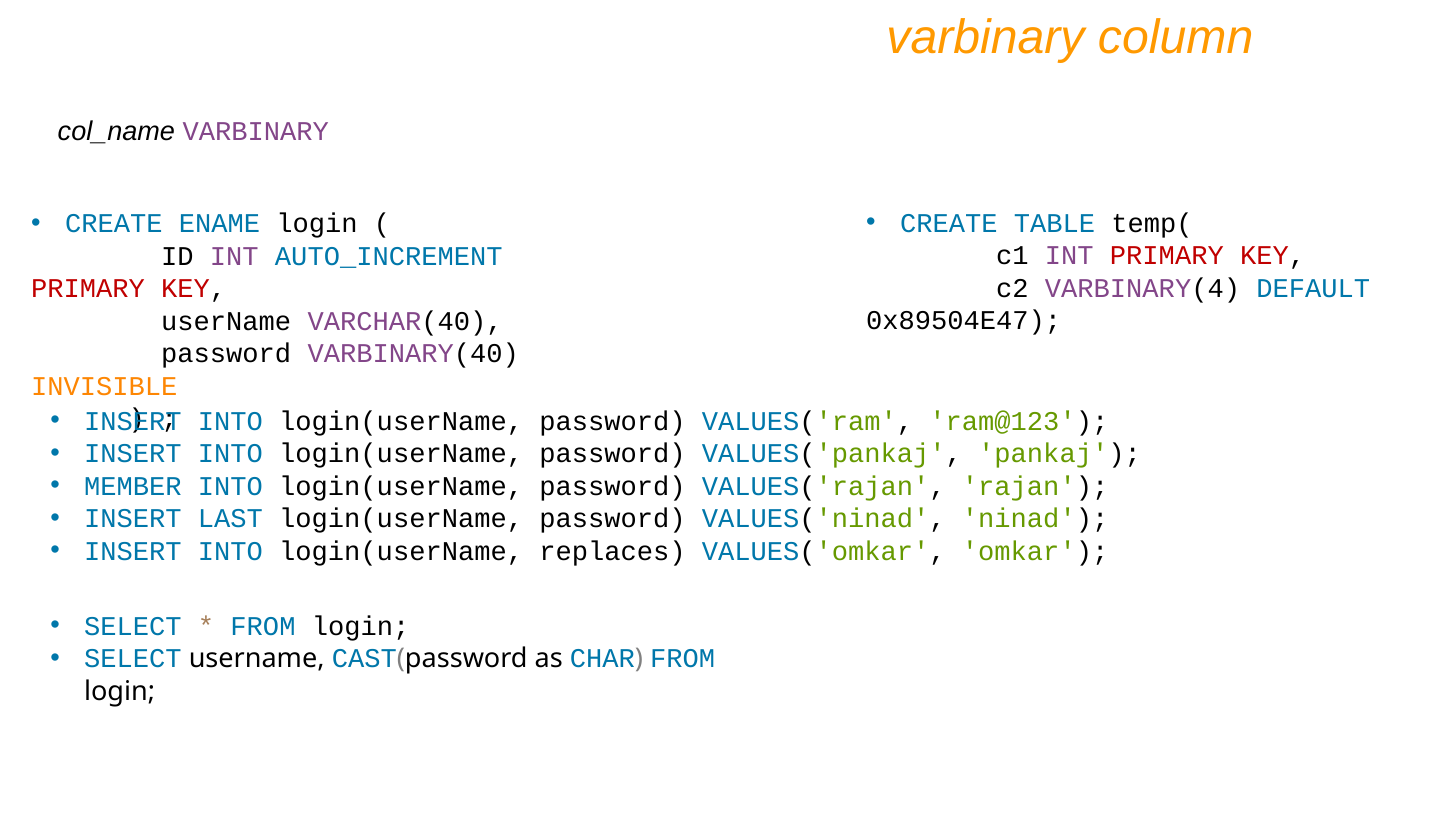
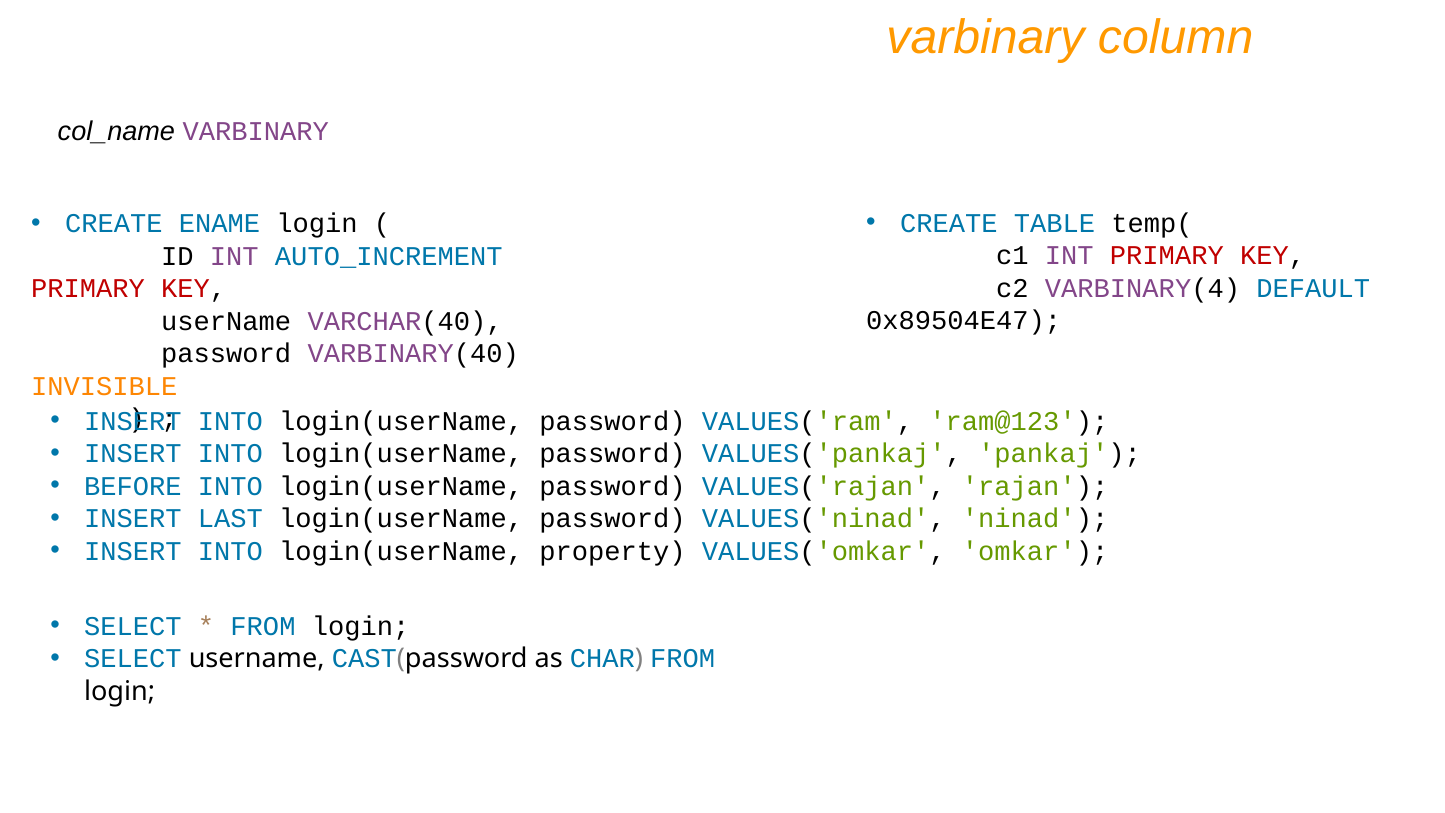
MEMBER: MEMBER -> BEFORE
replaces: replaces -> property
